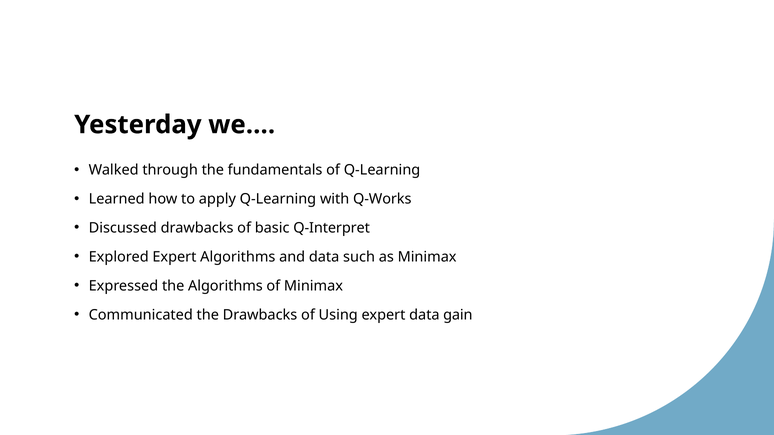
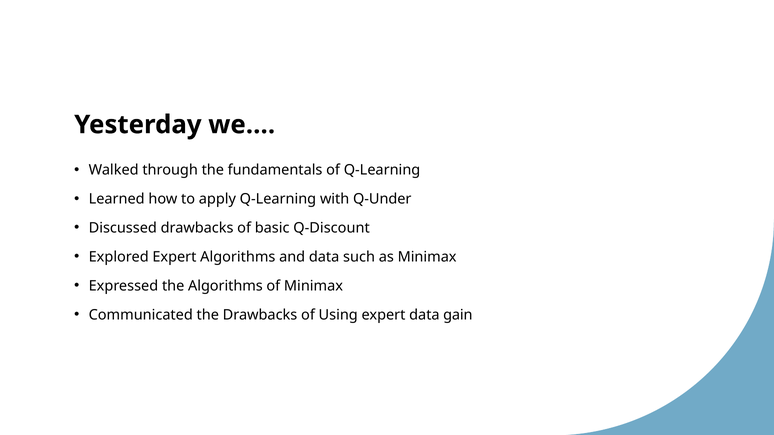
Q-Works: Q-Works -> Q-Under
Q-Interpret: Q-Interpret -> Q-Discount
